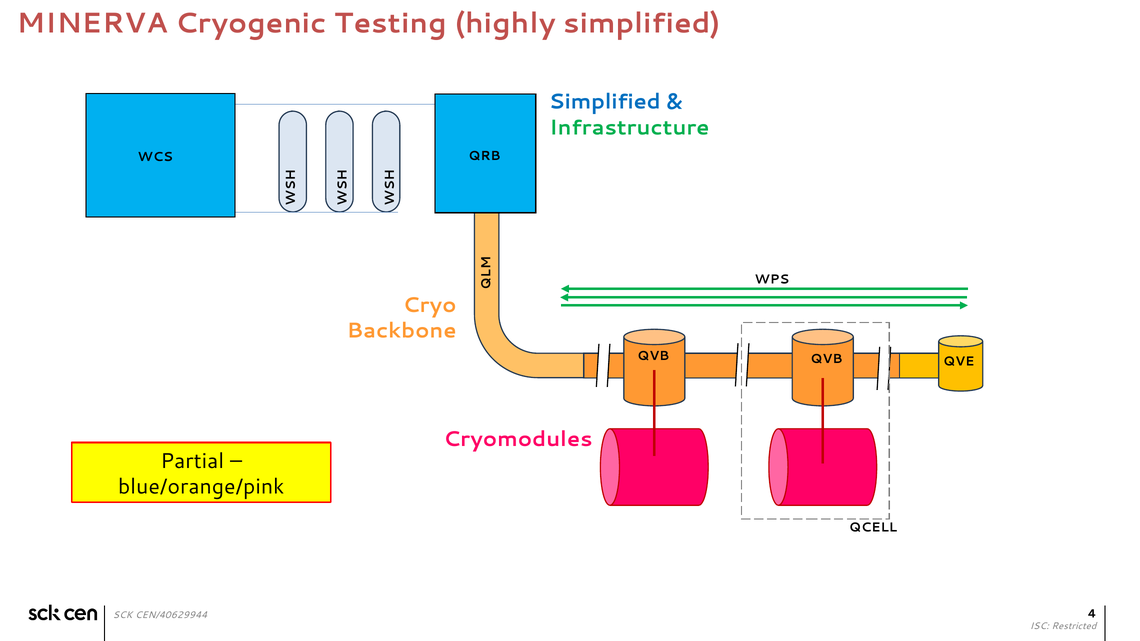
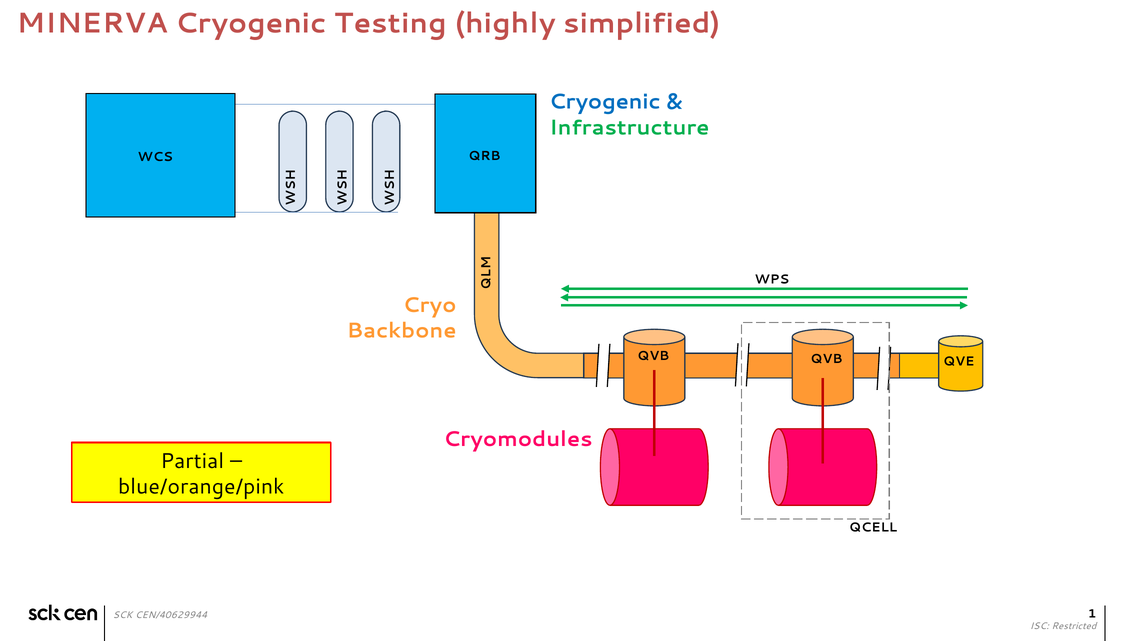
Simplified at (605, 102): Simplified -> Cryogenic
4: 4 -> 1
